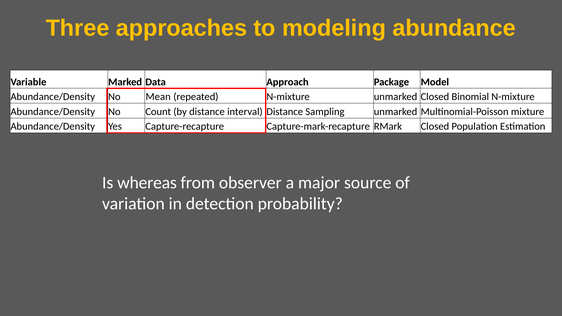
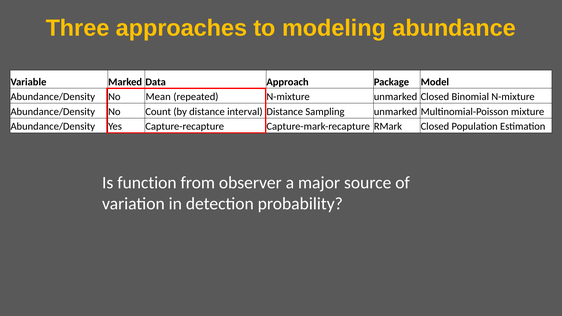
whereas: whereas -> function
